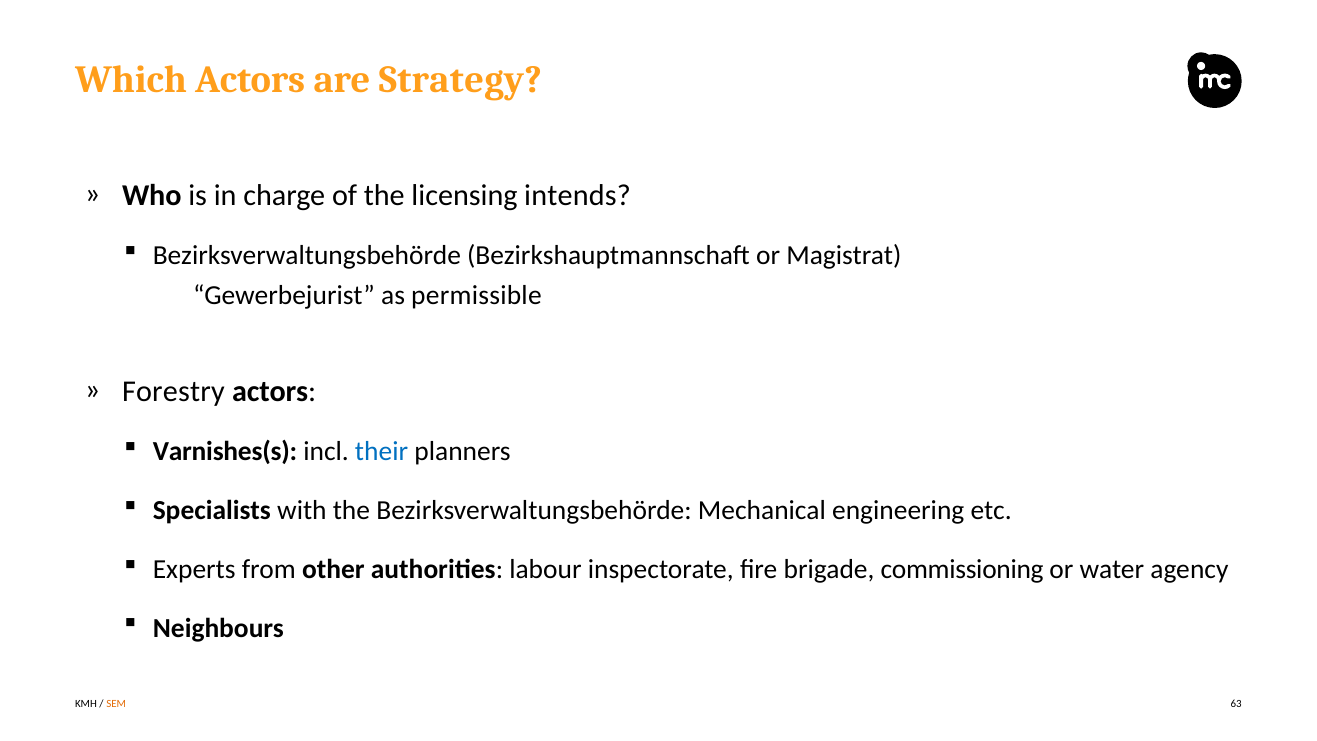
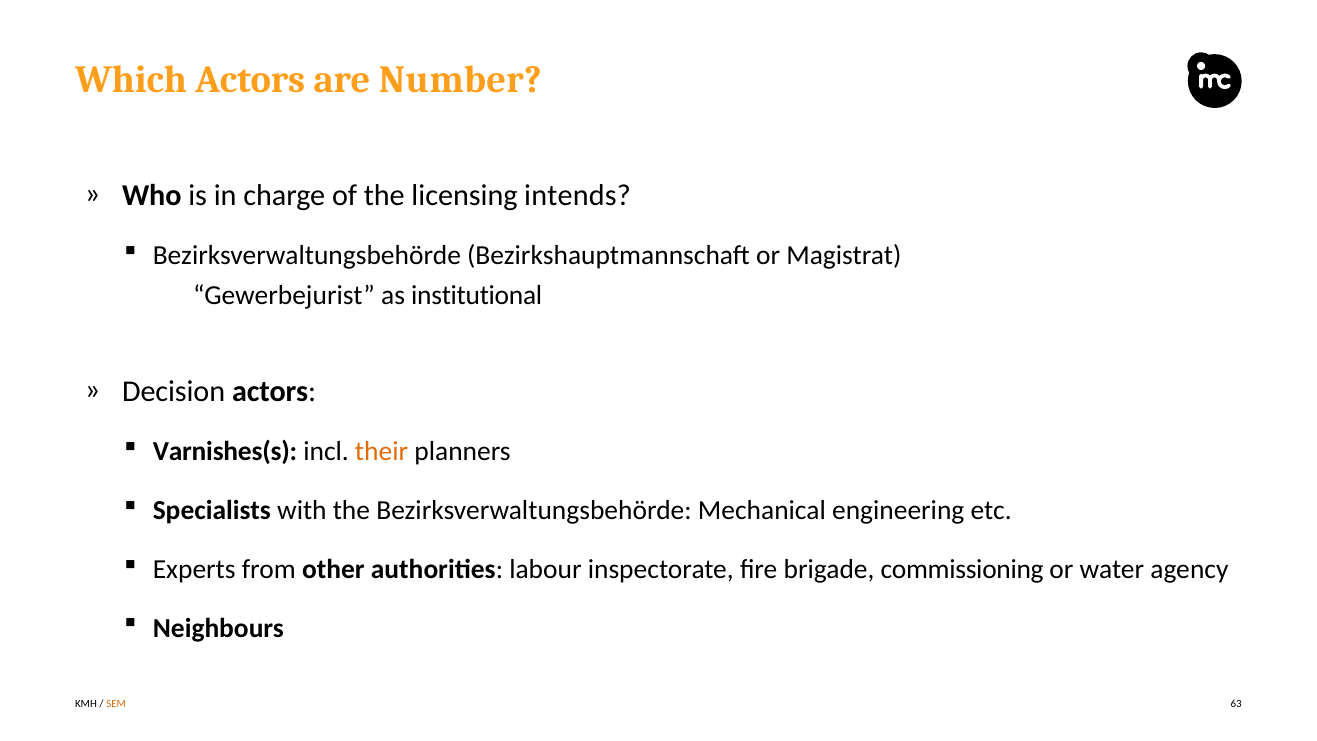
Strategy: Strategy -> Number
permissible: permissible -> institutional
Forestry: Forestry -> Decision
their colour: blue -> orange
